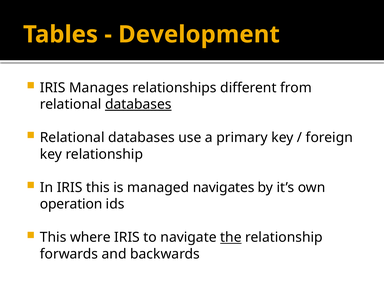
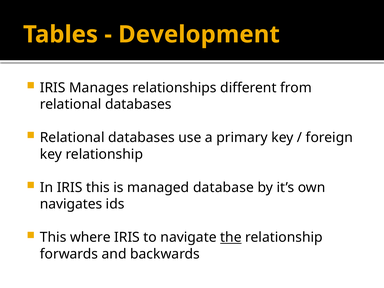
databases at (138, 104) underline: present -> none
navigates: navigates -> database
operation: operation -> navigates
